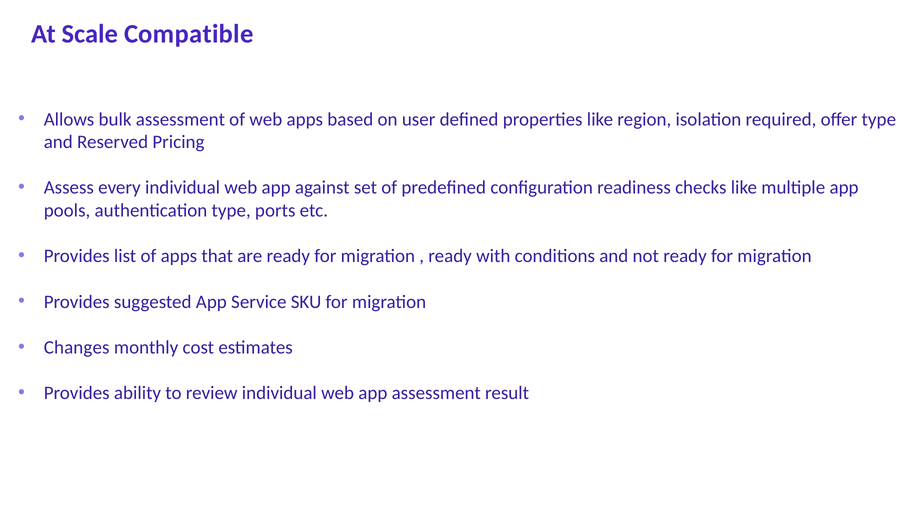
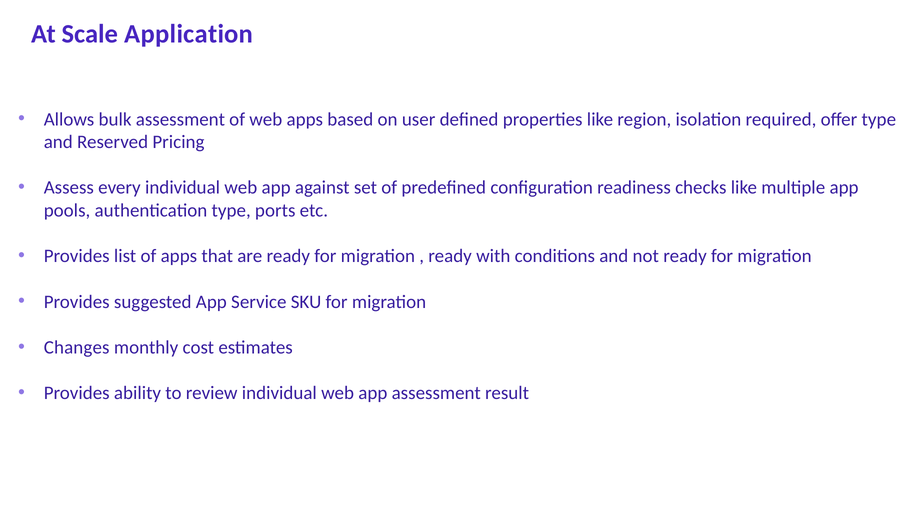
Compatible: Compatible -> Application
